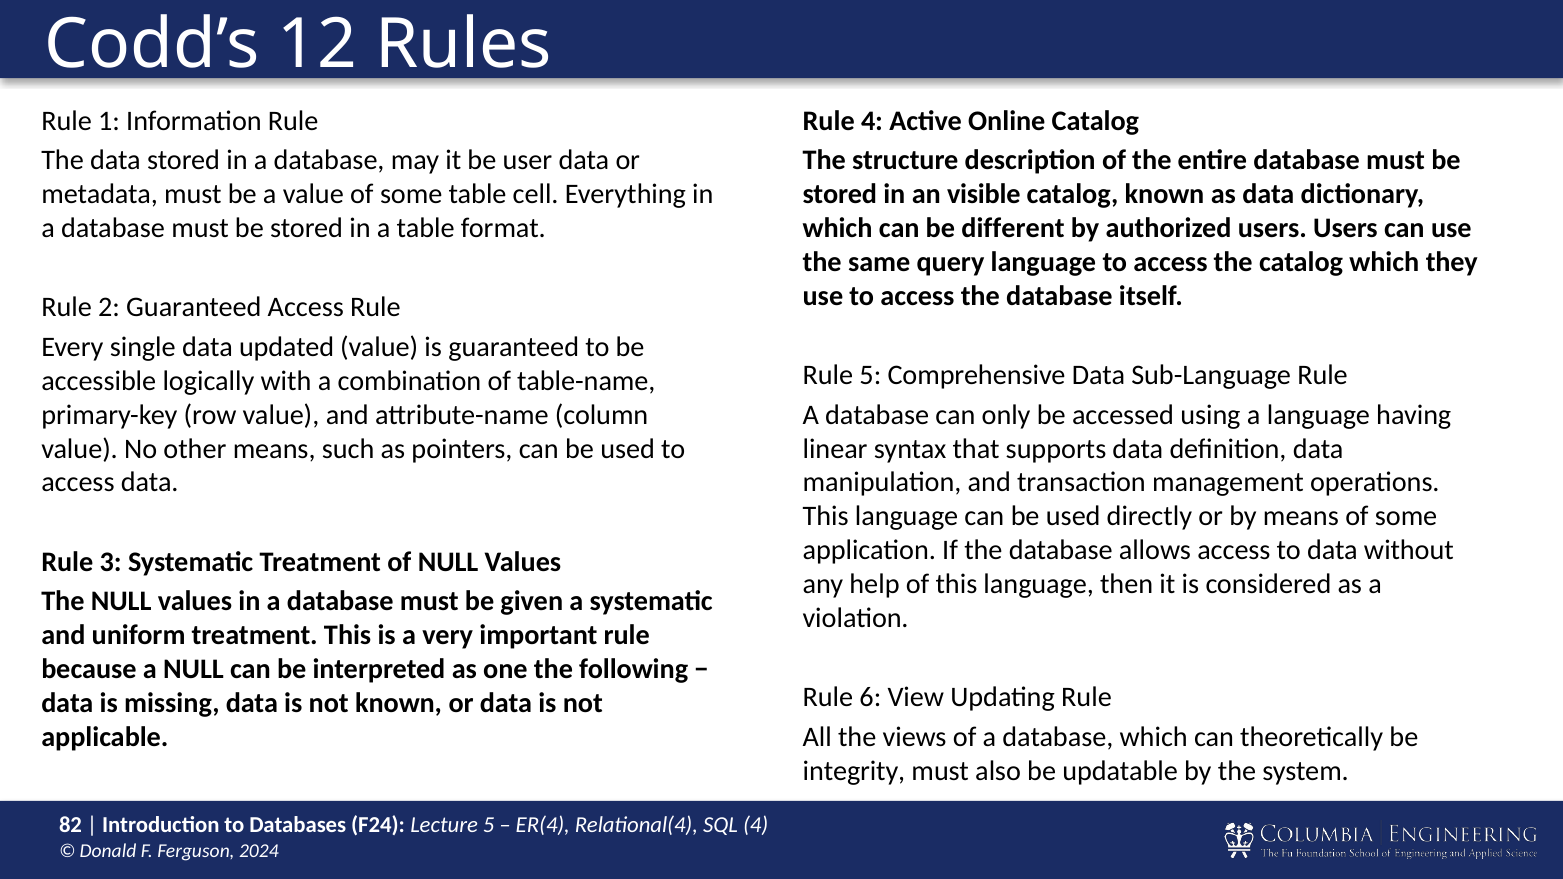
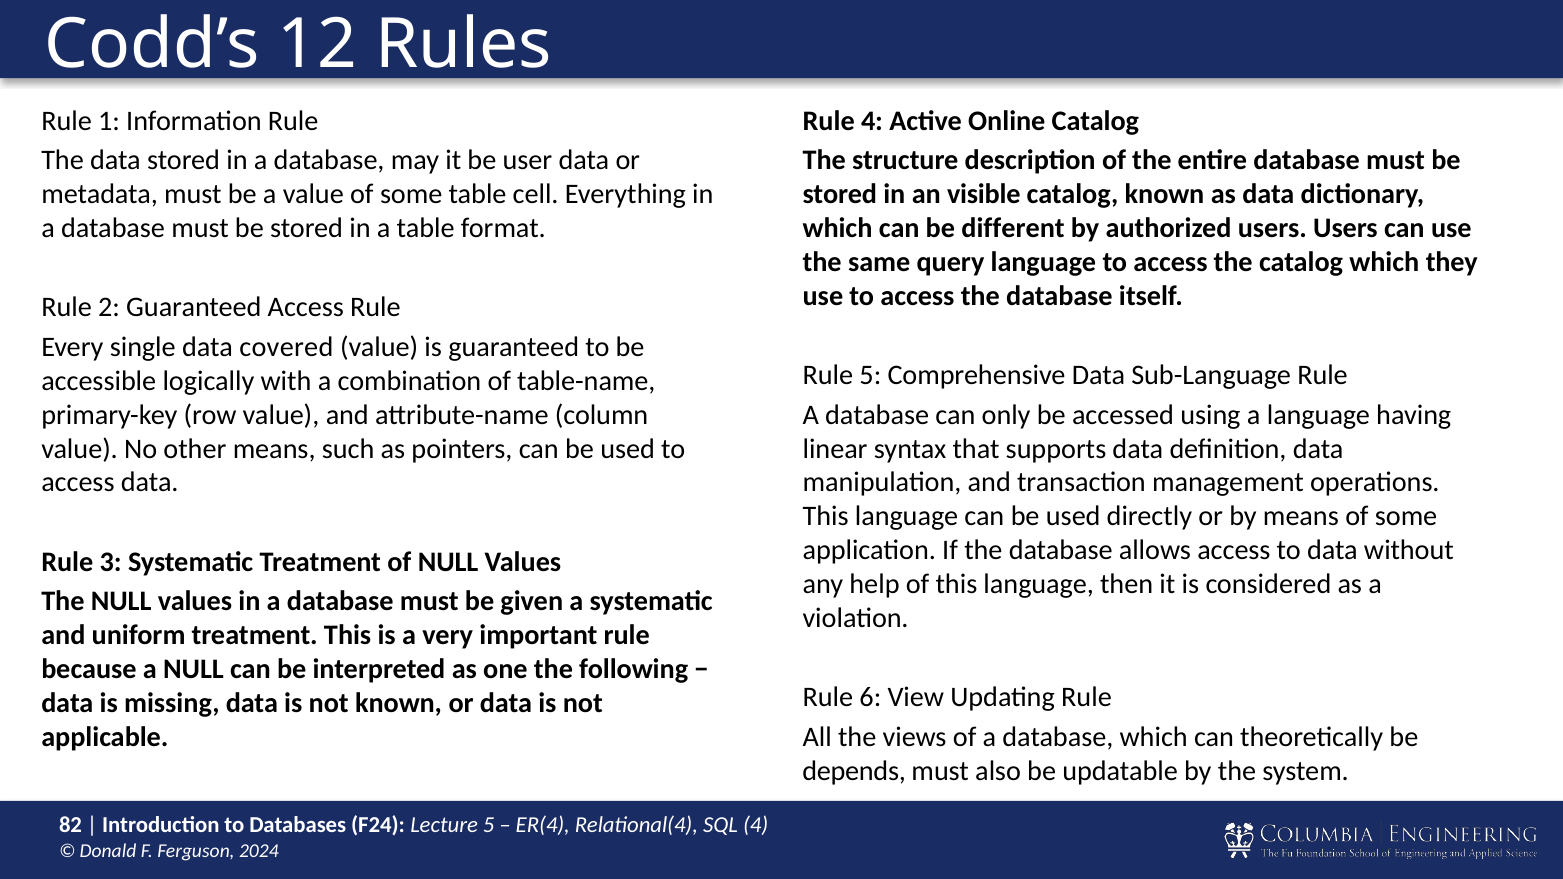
updated: updated -> covered
integrity: integrity -> depends
